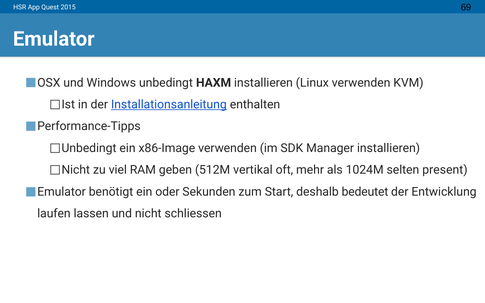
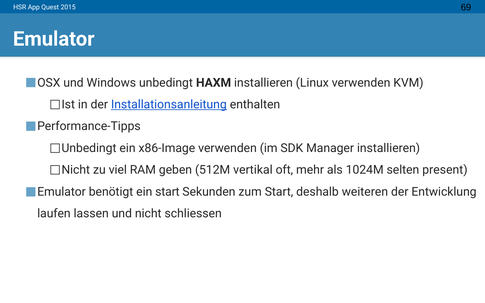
ein oder: oder -> start
bedeutet: bedeutet -> weiteren
